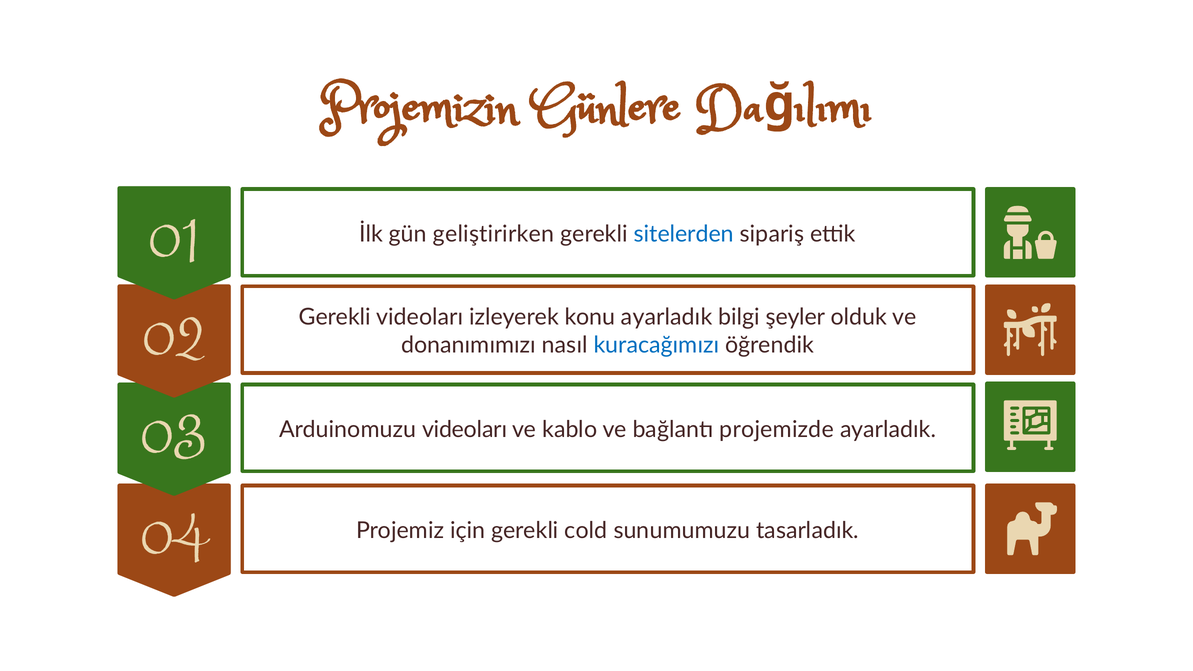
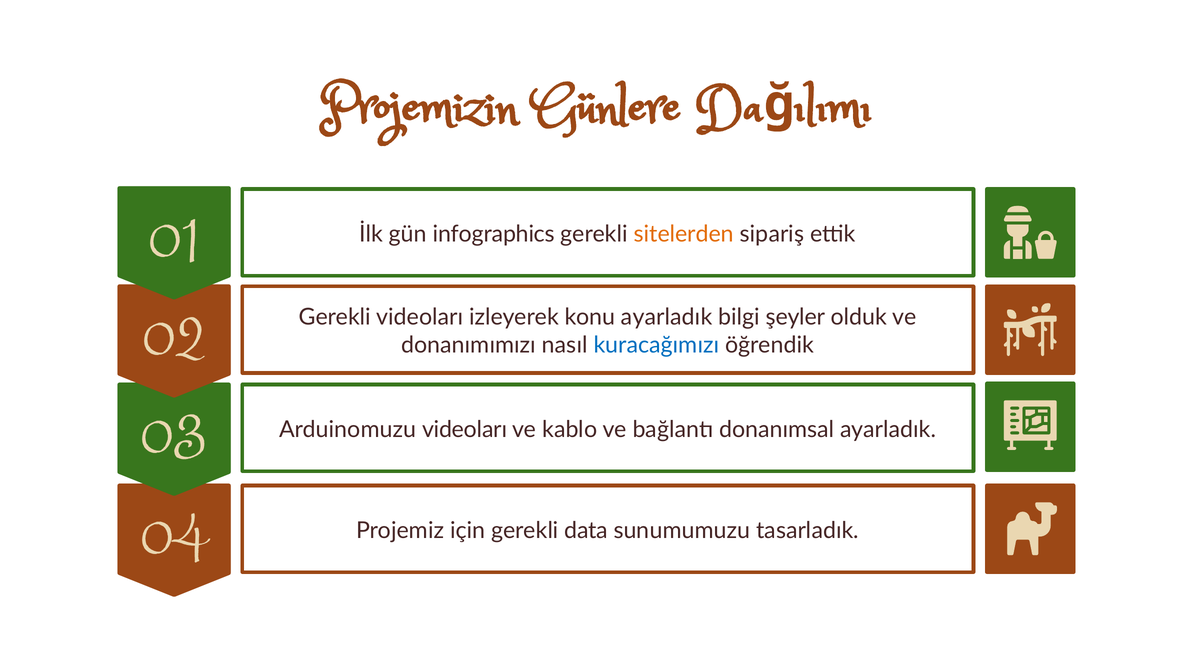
geliştirirken: geliştirirken -> infographics
sitelerden colour: blue -> orange
projemizde: projemizde -> donanımsal
cold: cold -> data
